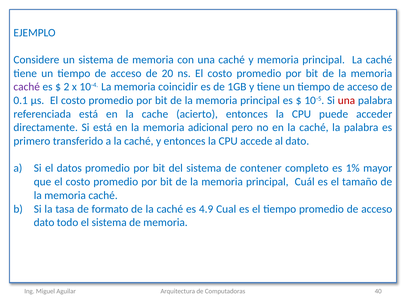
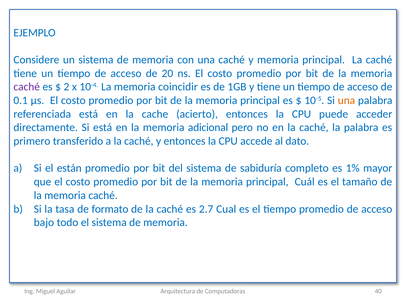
una at (346, 100) colour: red -> orange
datos: datos -> están
contener: contener -> sabiduría
4.9: 4.9 -> 2.7
dato at (44, 222): dato -> bajo
